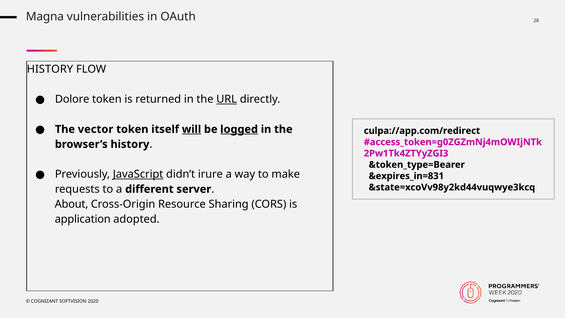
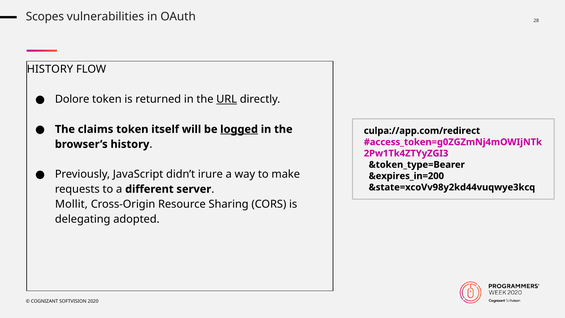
Magna: Magna -> Scopes
vector: vector -> claims
will underline: present -> none
JavaScript underline: present -> none
&expires_in=831: &expires_in=831 -> &expires_in=200
About: About -> Mollit
application: application -> delegating
